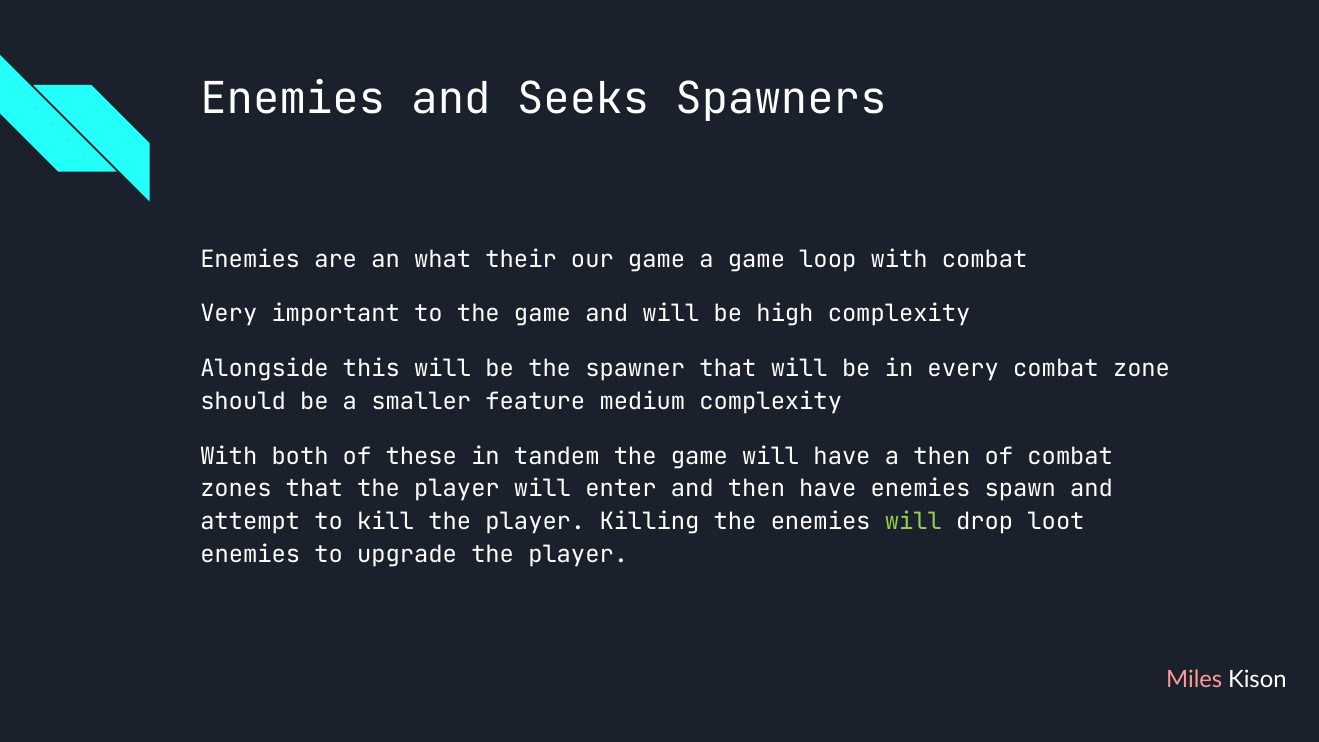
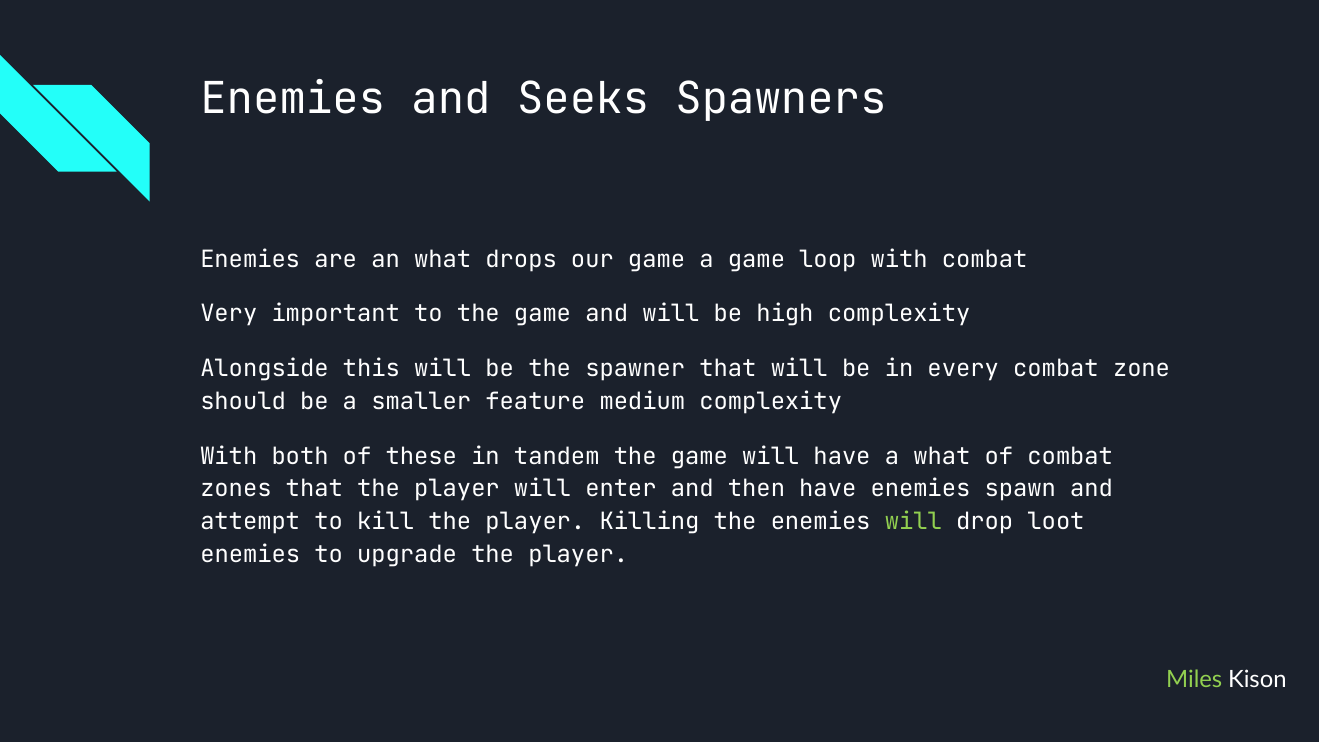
their: their -> drops
a then: then -> what
Miles colour: pink -> light green
